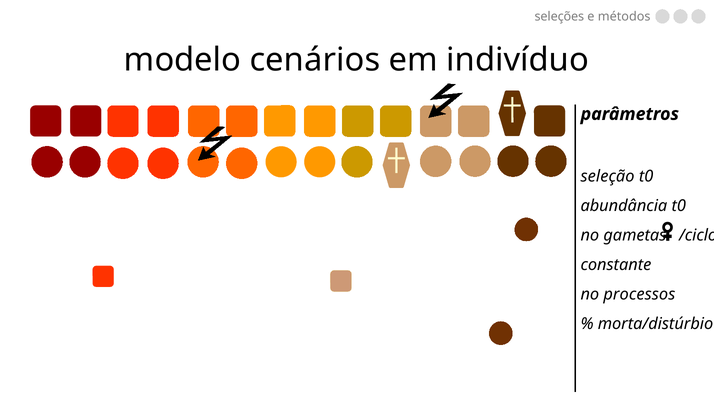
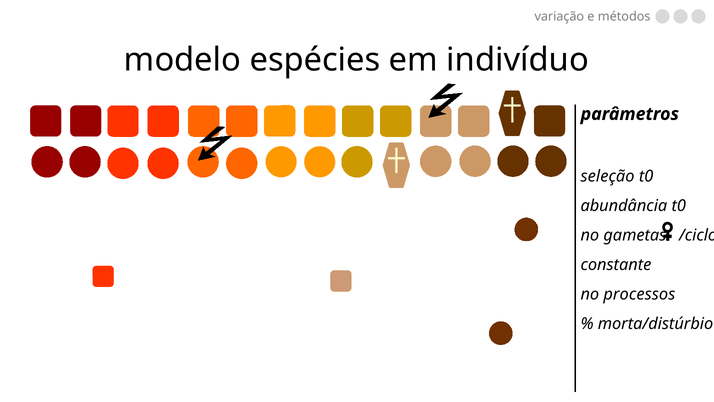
seleções: seleções -> variação
cenários: cenários -> espécies
